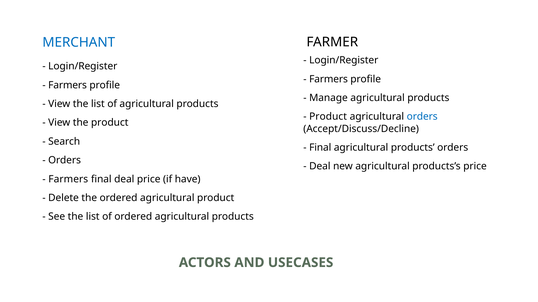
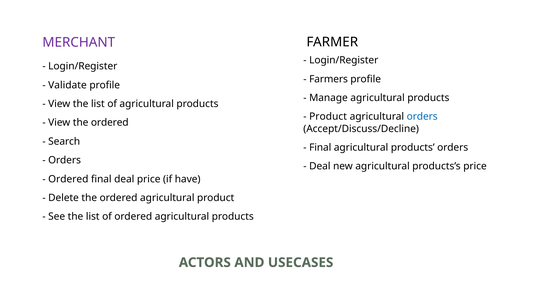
MERCHANT colour: blue -> purple
Farmers at (68, 85): Farmers -> Validate
View the product: product -> ordered
Farmers at (68, 179): Farmers -> Ordered
